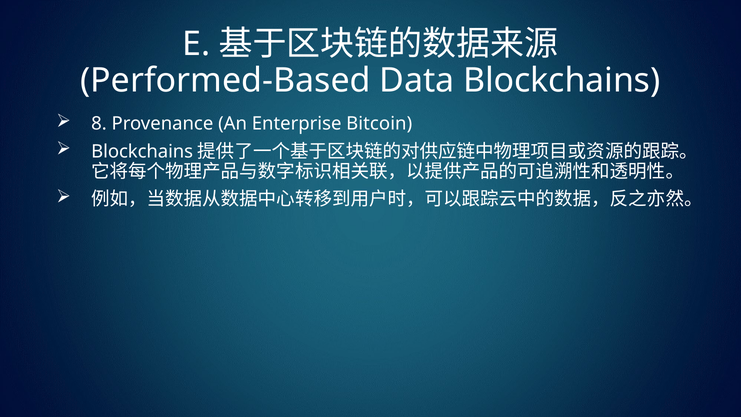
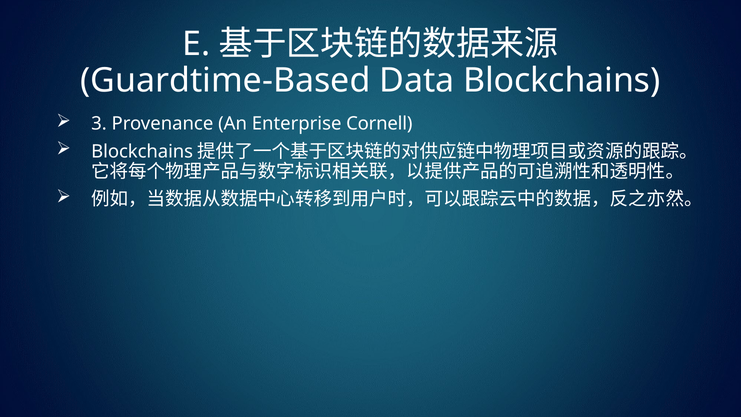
Performed-Based: Performed-Based -> Guardtime-Based
8: 8 -> 3
Bitcoin: Bitcoin -> Cornell
